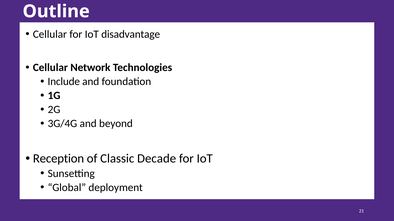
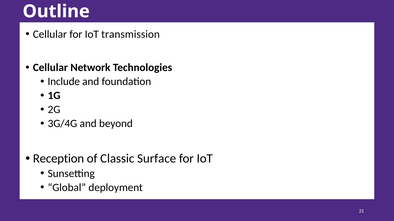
disadvantage: disadvantage -> transmission
Decade: Decade -> Surface
